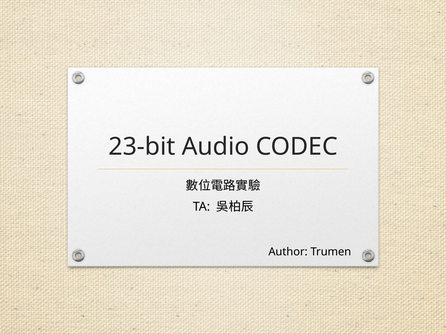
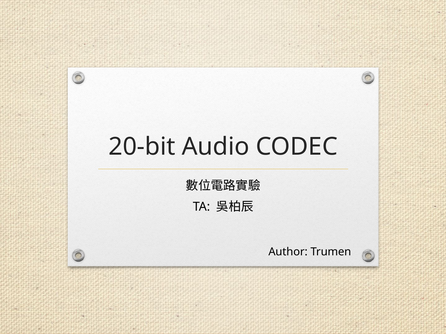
23-bit: 23-bit -> 20-bit
